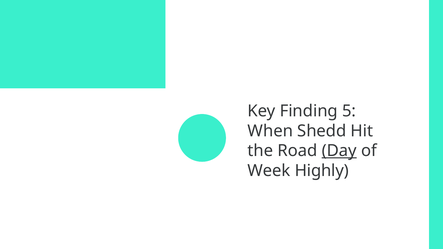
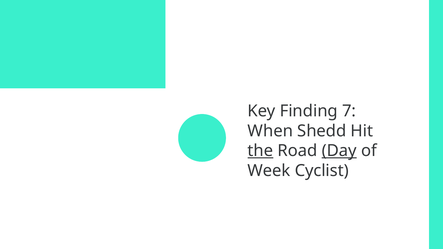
5: 5 -> 7
the underline: none -> present
Highly: Highly -> Cyclist
